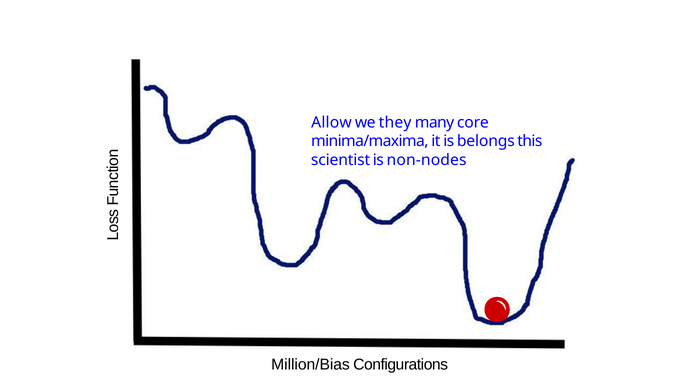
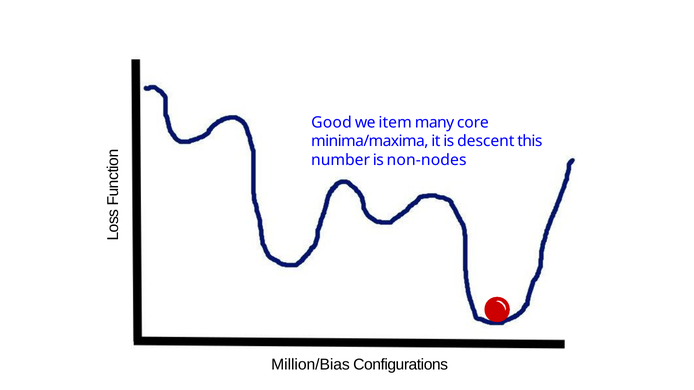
Allow: Allow -> Good
they: they -> item
belongs: belongs -> descent
scientist: scientist -> number
